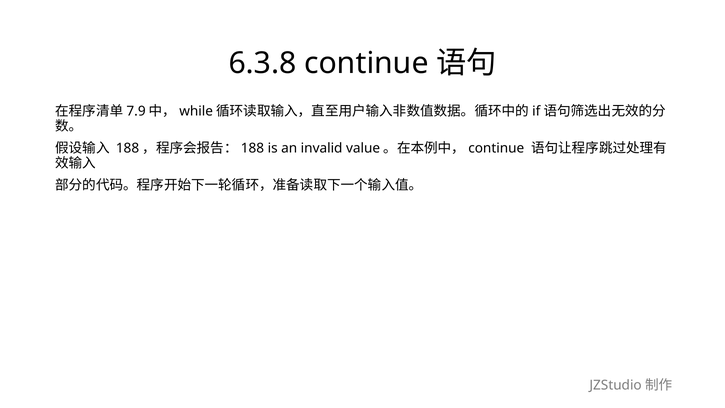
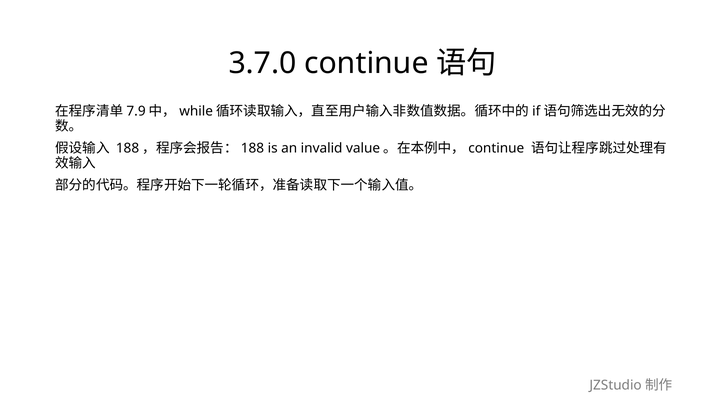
6.3.8: 6.3.8 -> 3.7.0
